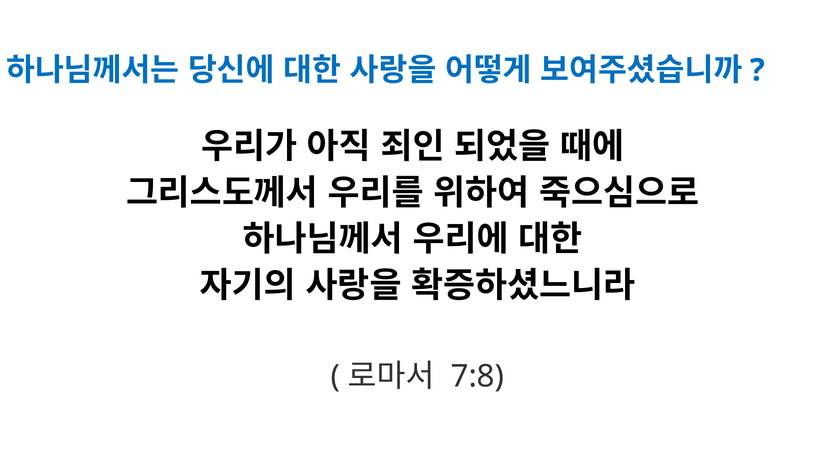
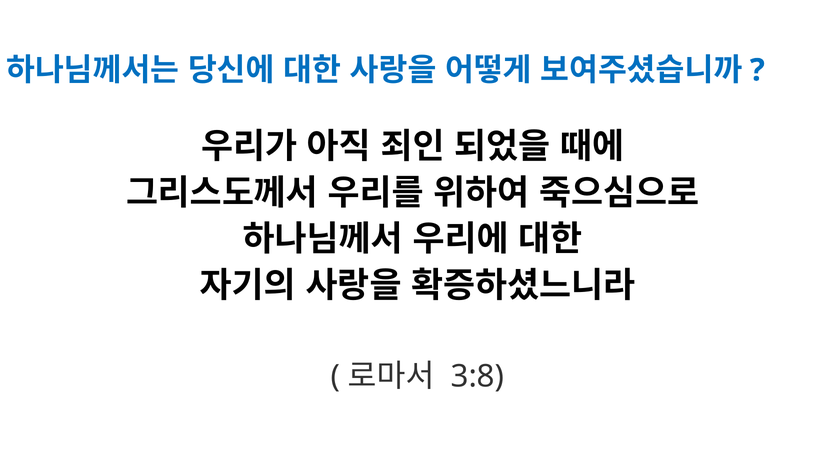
7:8: 7:8 -> 3:8
